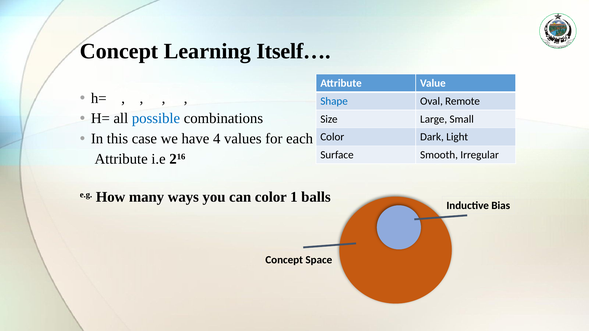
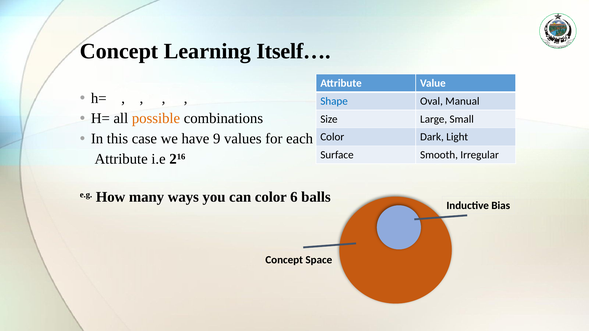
Remote: Remote -> Manual
possible colour: blue -> orange
4: 4 -> 9
1: 1 -> 6
